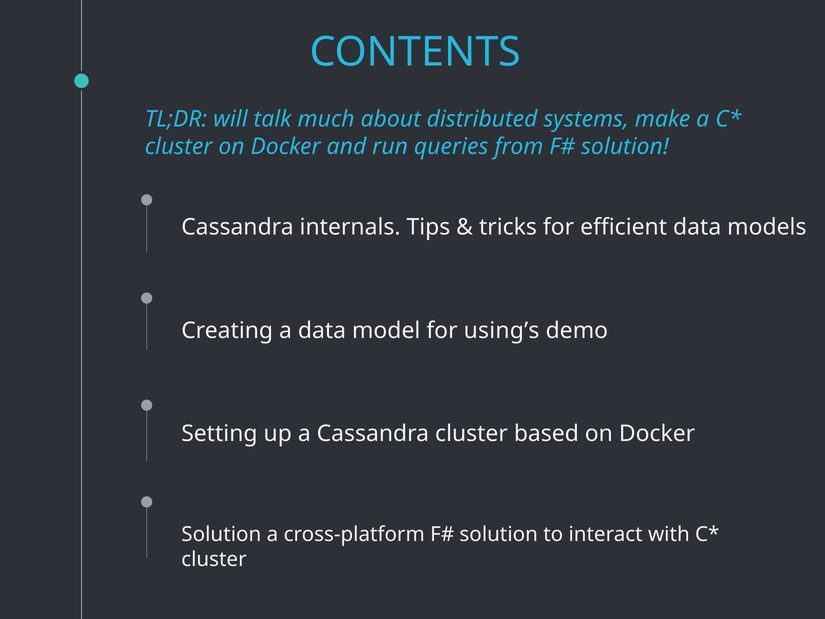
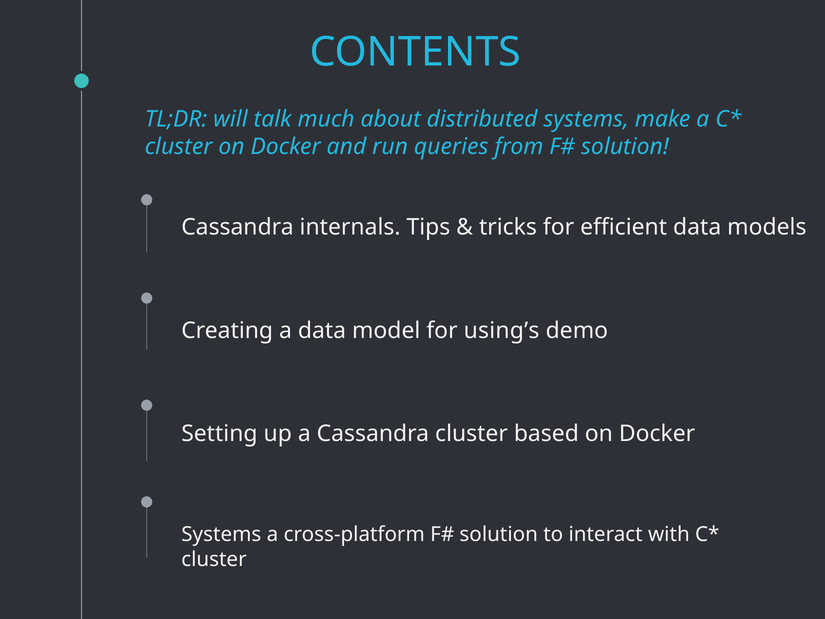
Solution at (221, 534): Solution -> Systems
